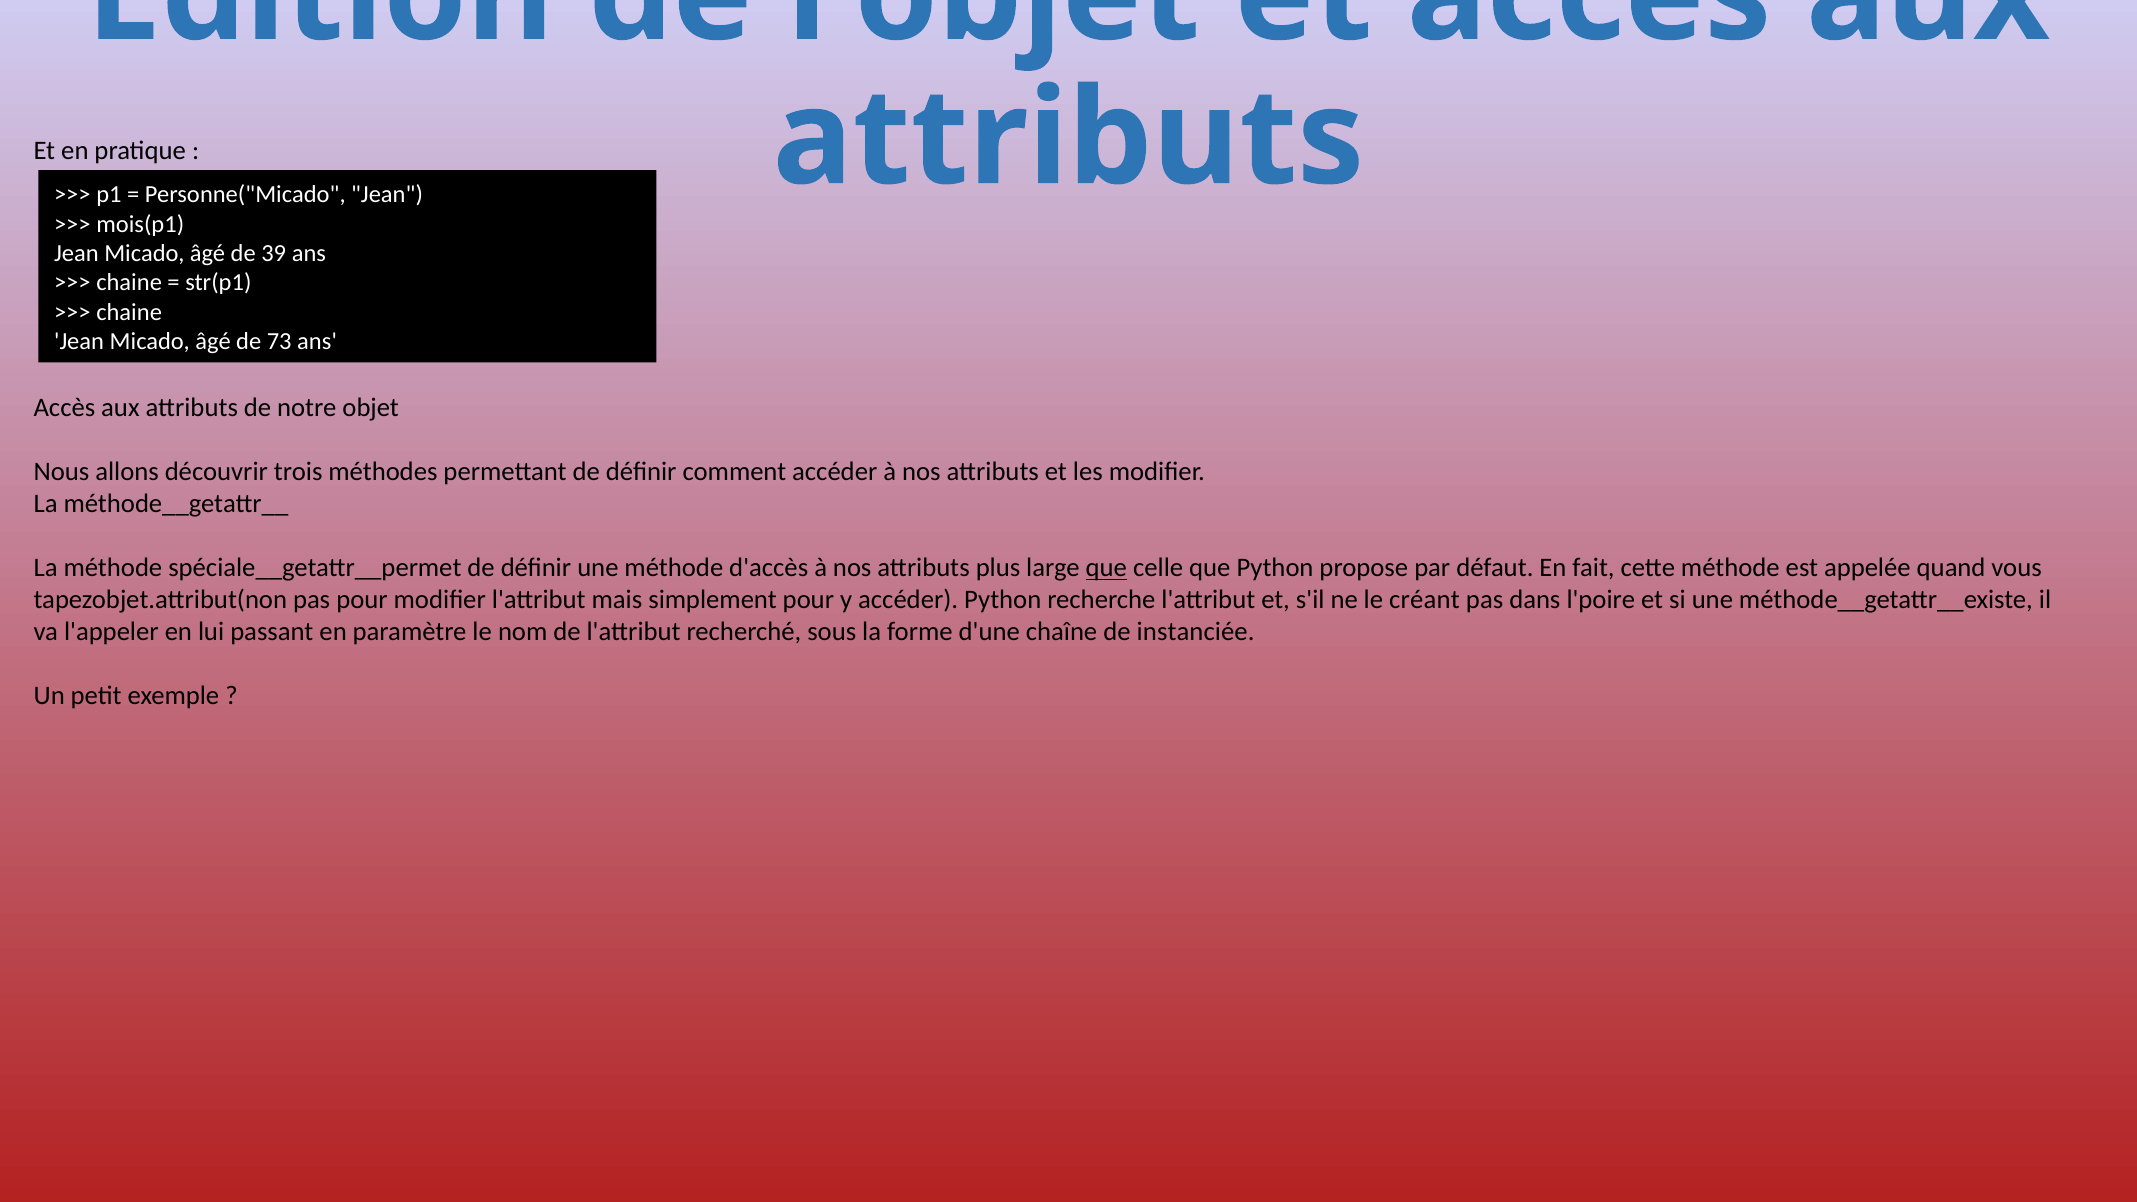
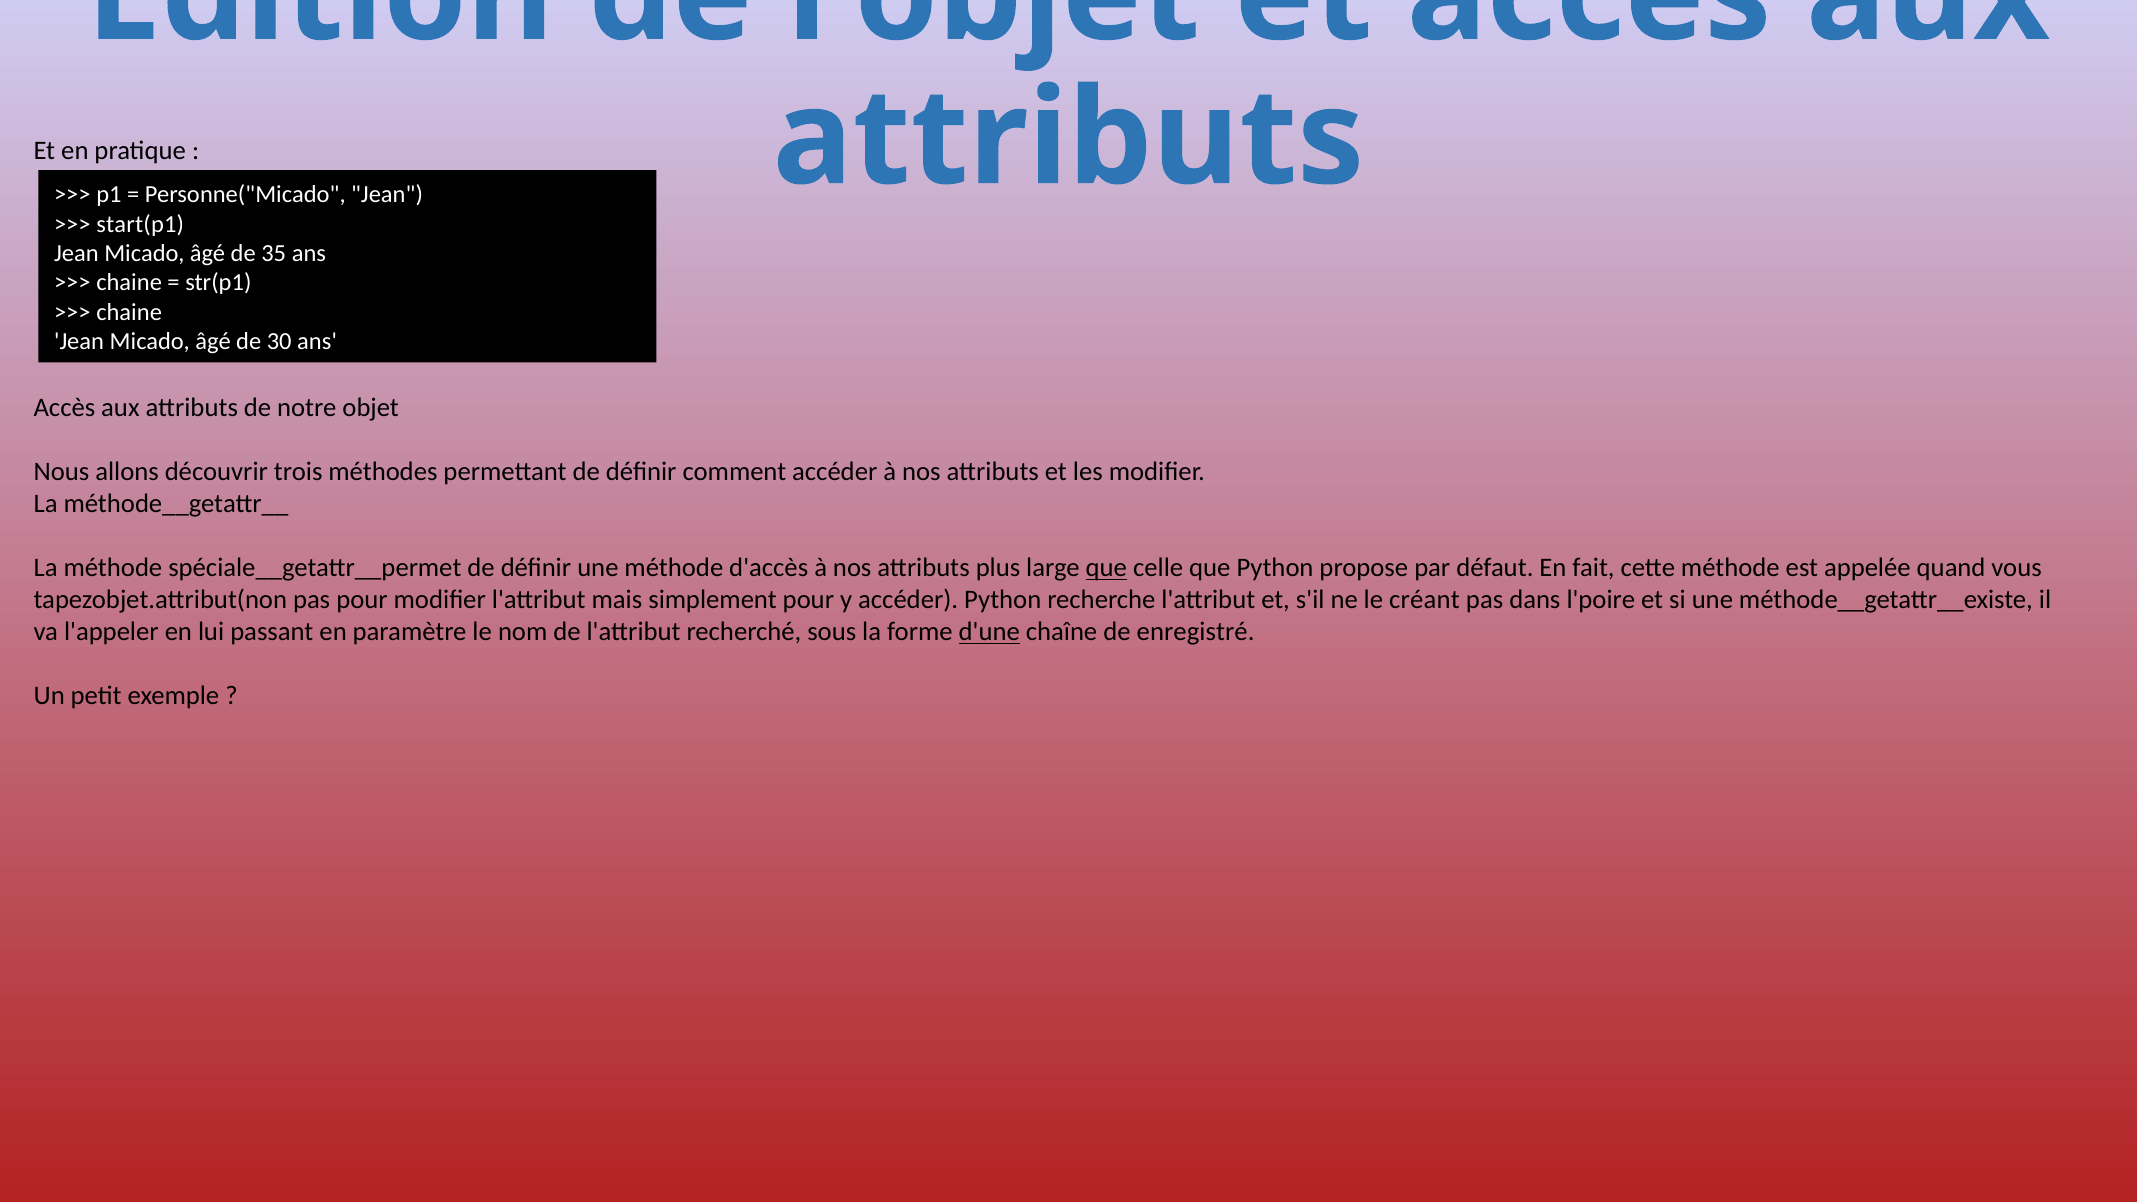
mois(p1: mois(p1 -> start(p1
39: 39 -> 35
73: 73 -> 30
d'une underline: none -> present
instanciée: instanciée -> enregistré
